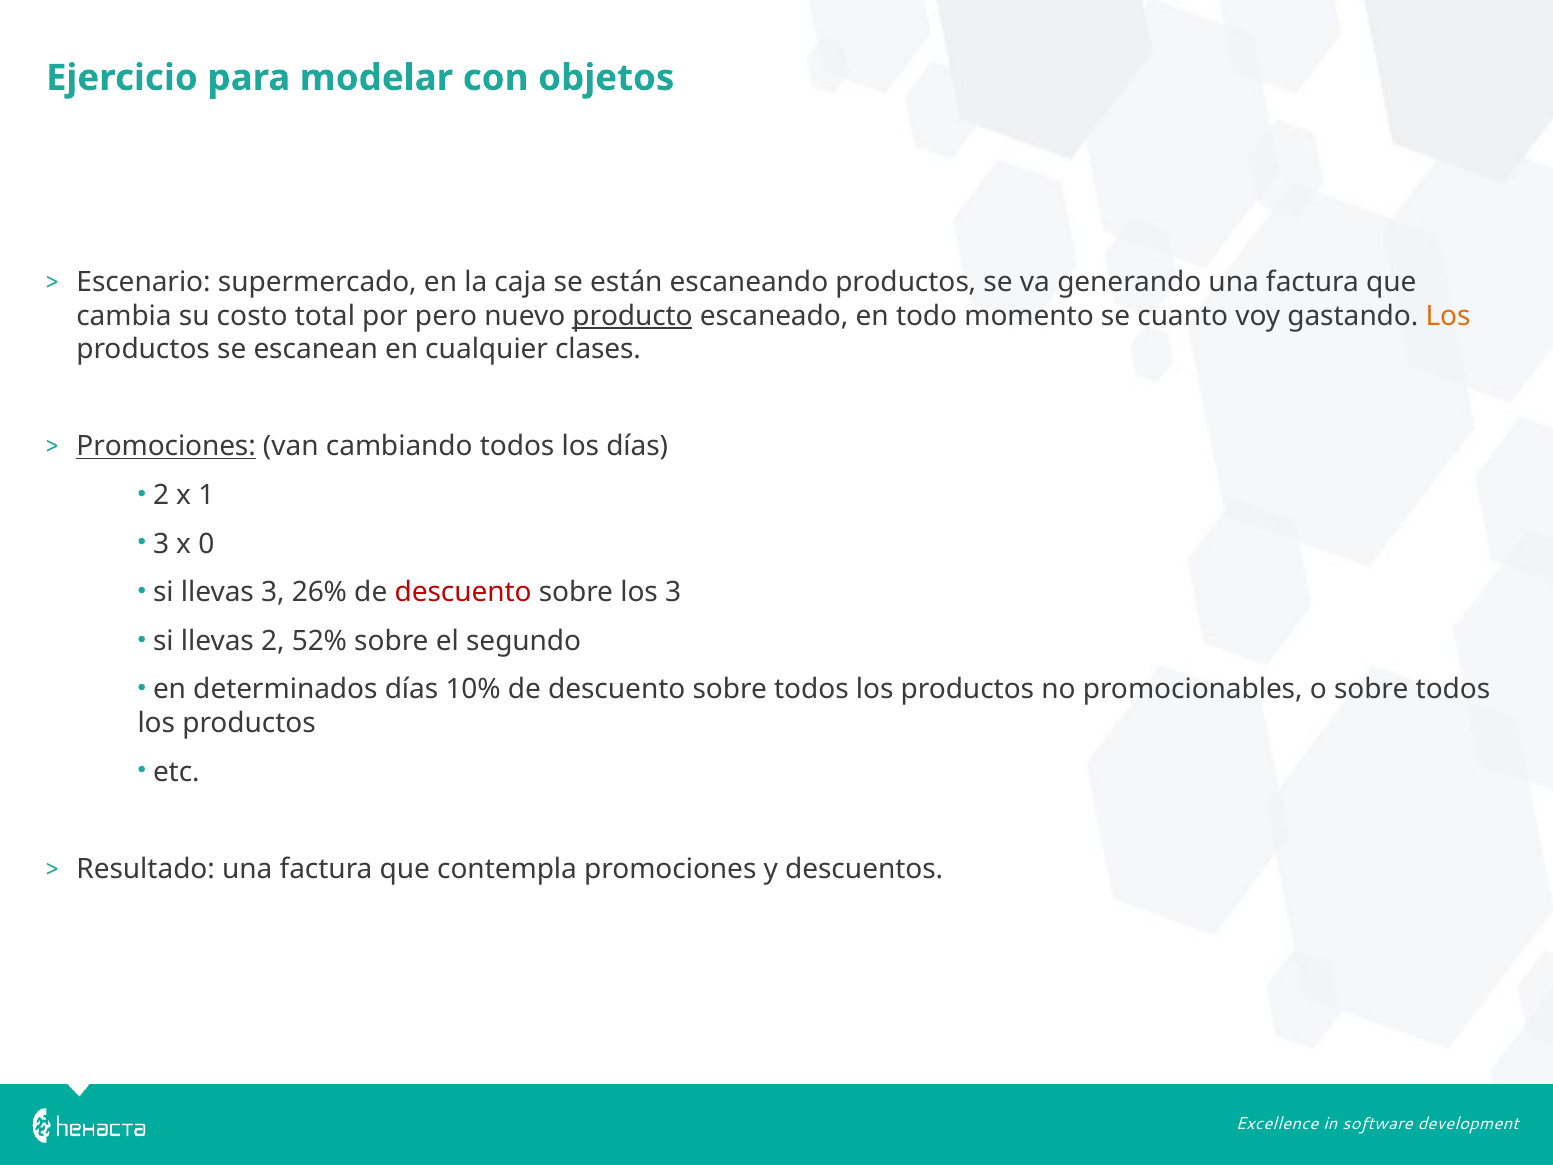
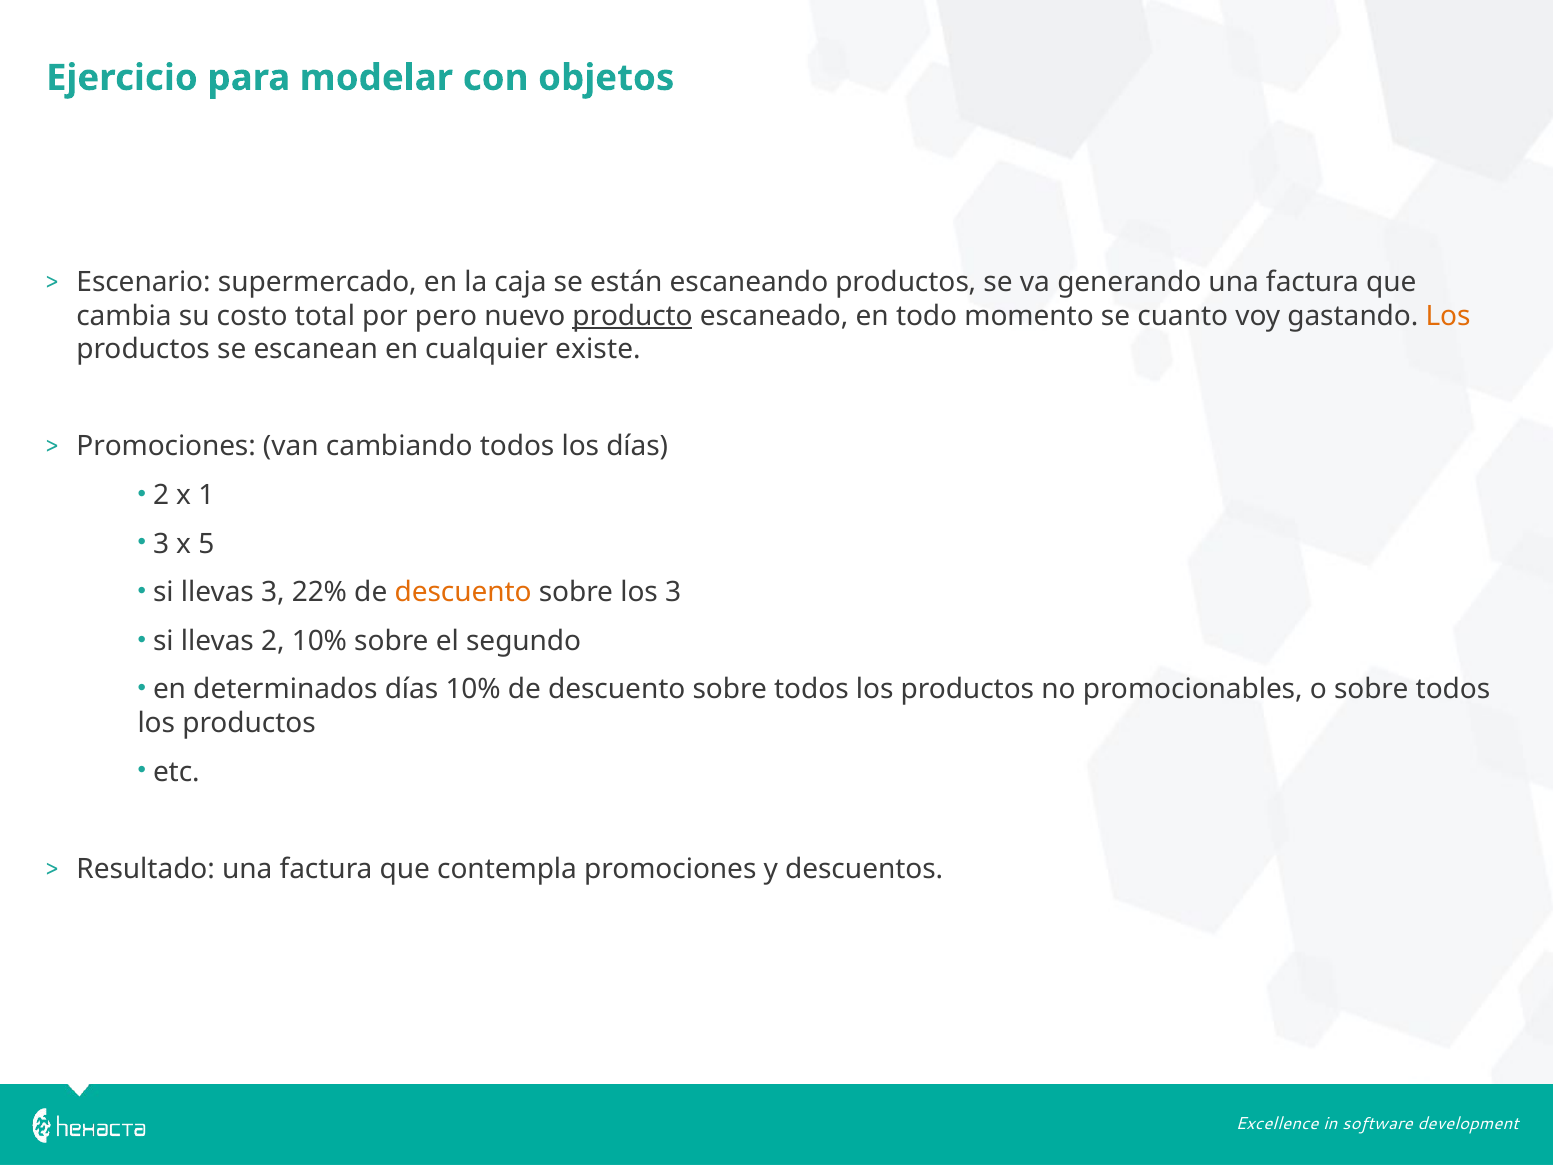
clases: clases -> existe
Promociones at (166, 446) underline: present -> none
0: 0 -> 5
26%: 26% -> 22%
descuento at (463, 592) colour: red -> orange
2 52%: 52% -> 10%
